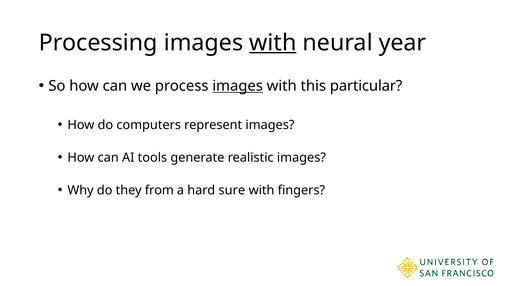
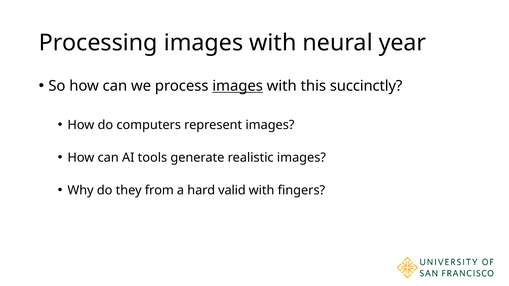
with at (273, 43) underline: present -> none
particular: particular -> succinctly
sure: sure -> valid
